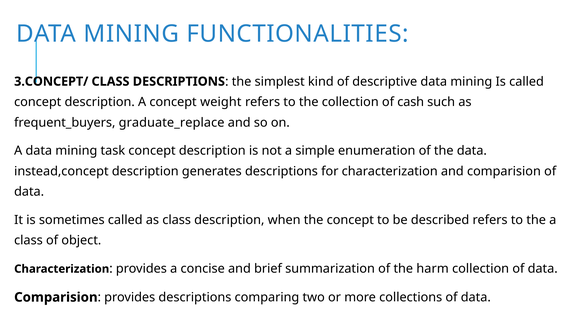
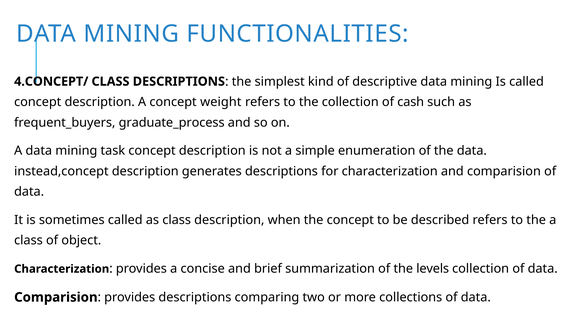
3.CONCEPT/: 3.CONCEPT/ -> 4.CONCEPT/
graduate_replace: graduate_replace -> graduate_process
harm: harm -> levels
